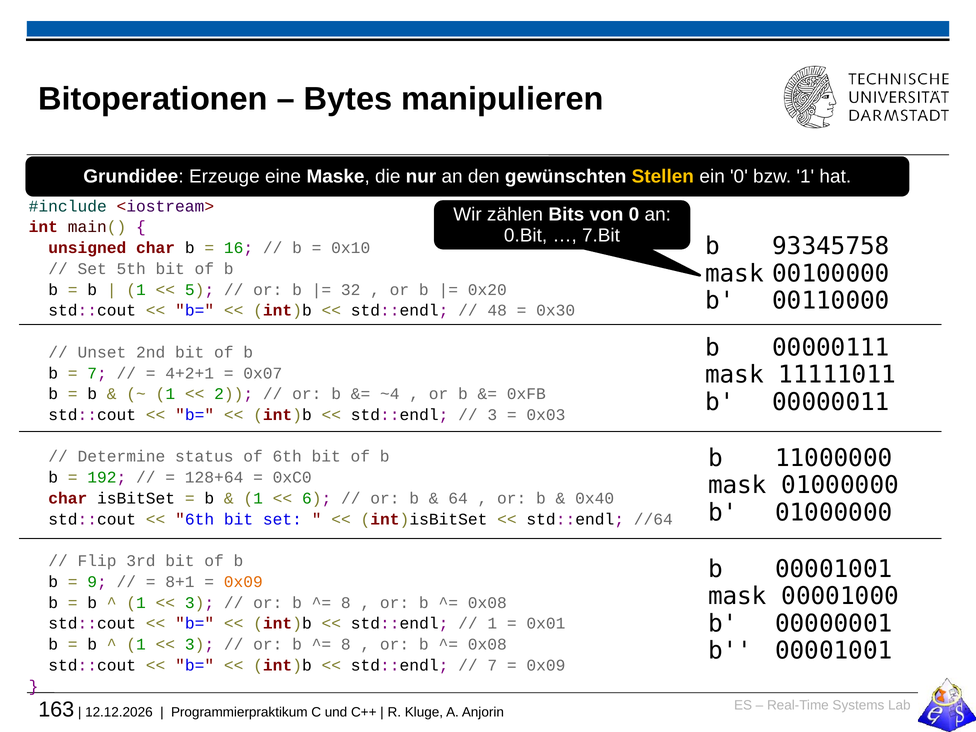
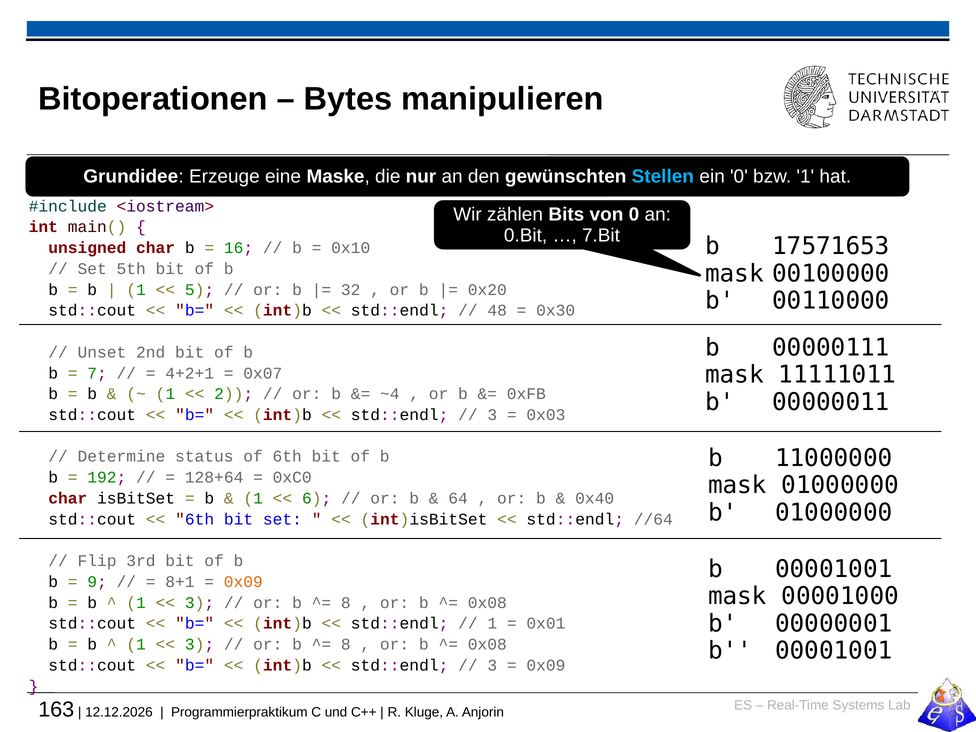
Stellen colour: yellow -> light blue
93345758: 93345758 -> 17571653
7 at (492, 665): 7 -> 3
